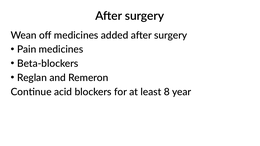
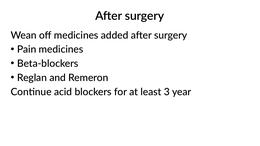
8: 8 -> 3
